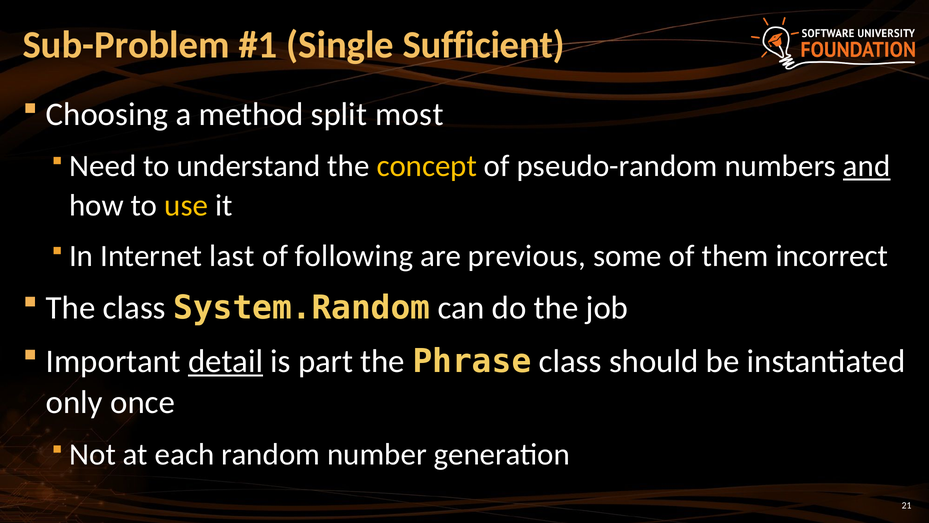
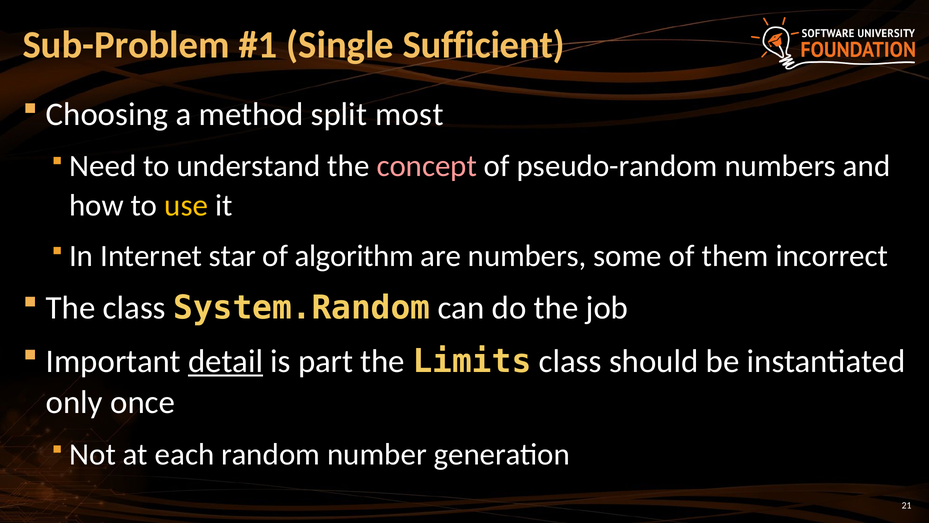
concept colour: yellow -> pink
and underline: present -> none
last: last -> star
following: following -> algorithm
are previous: previous -> numbers
Phrase: Phrase -> Limits
